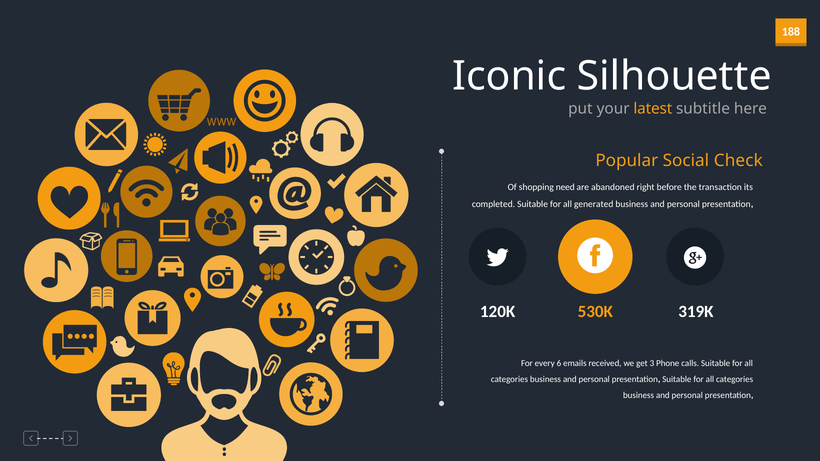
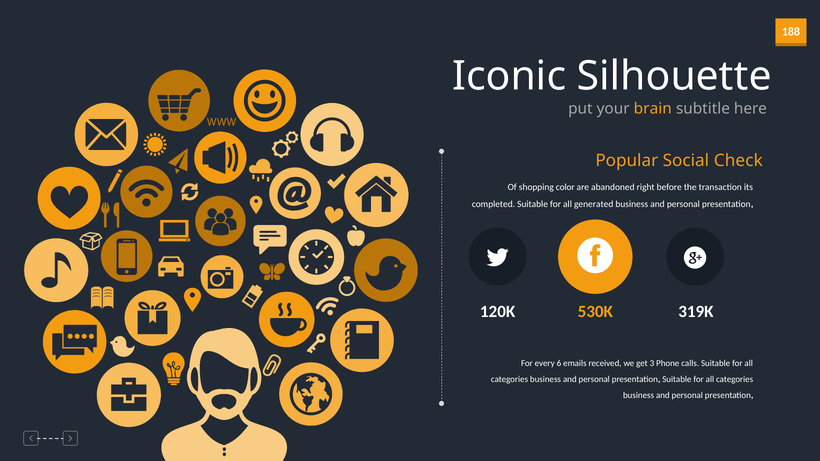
latest: latest -> brain
need: need -> color
